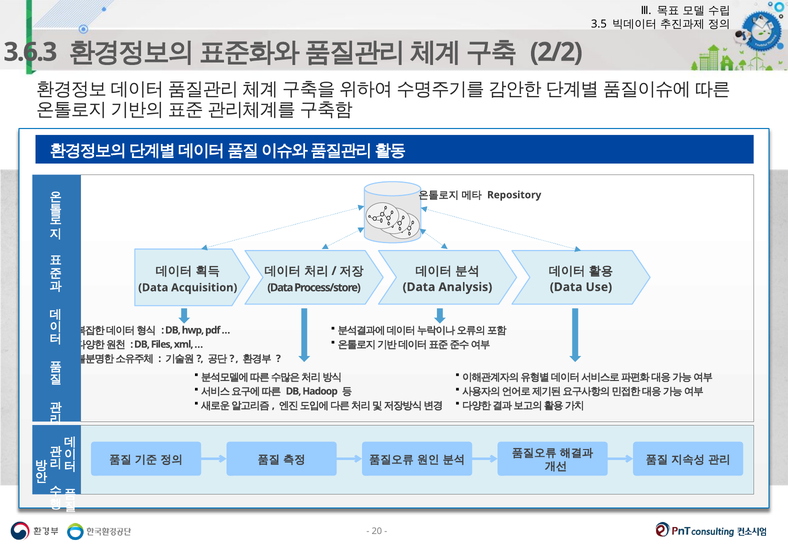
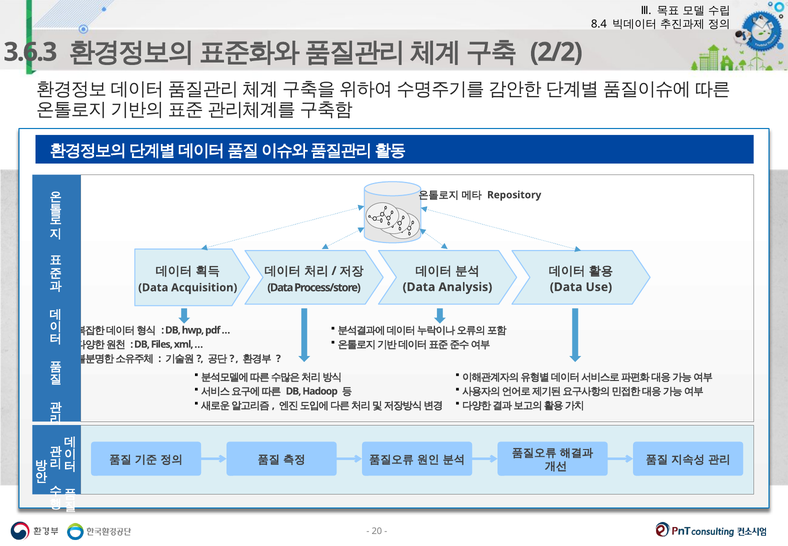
3.5: 3.5 -> 8.4
